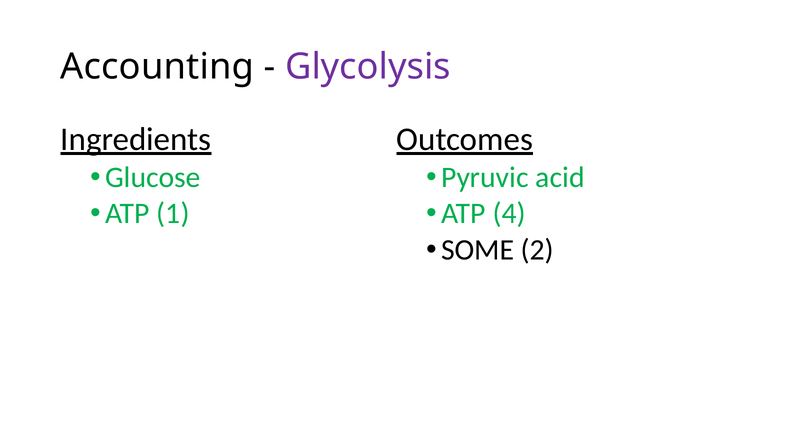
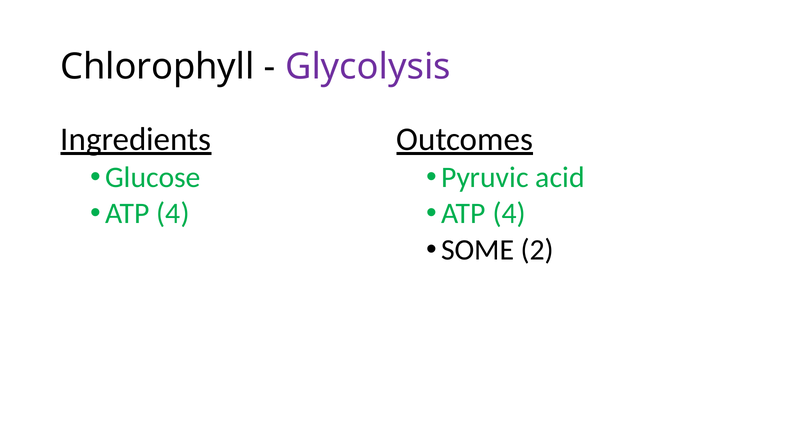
Accounting: Accounting -> Chlorophyll
1 at (173, 214): 1 -> 4
